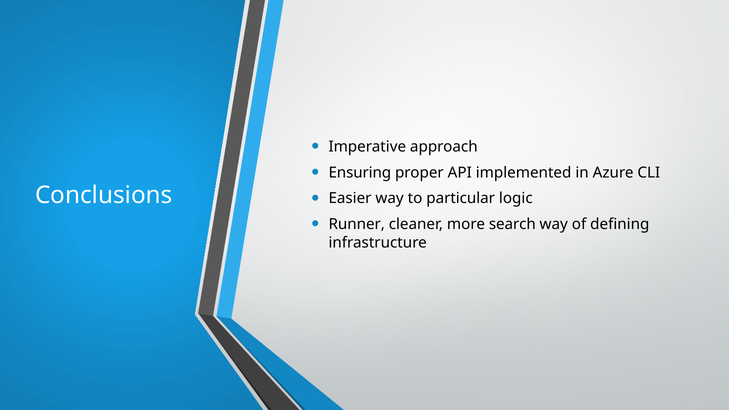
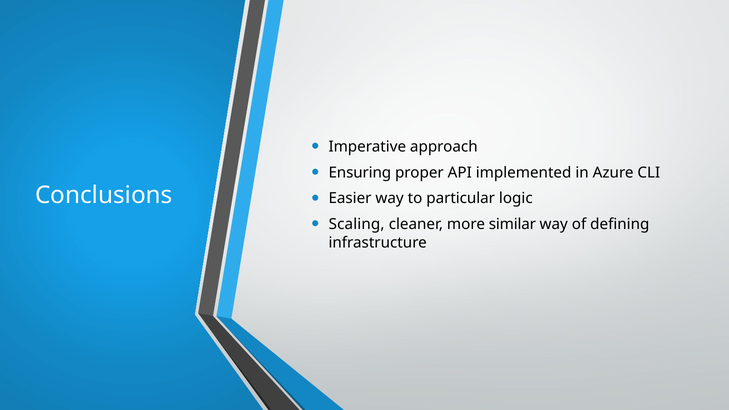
Runner: Runner -> Scaling
search: search -> similar
